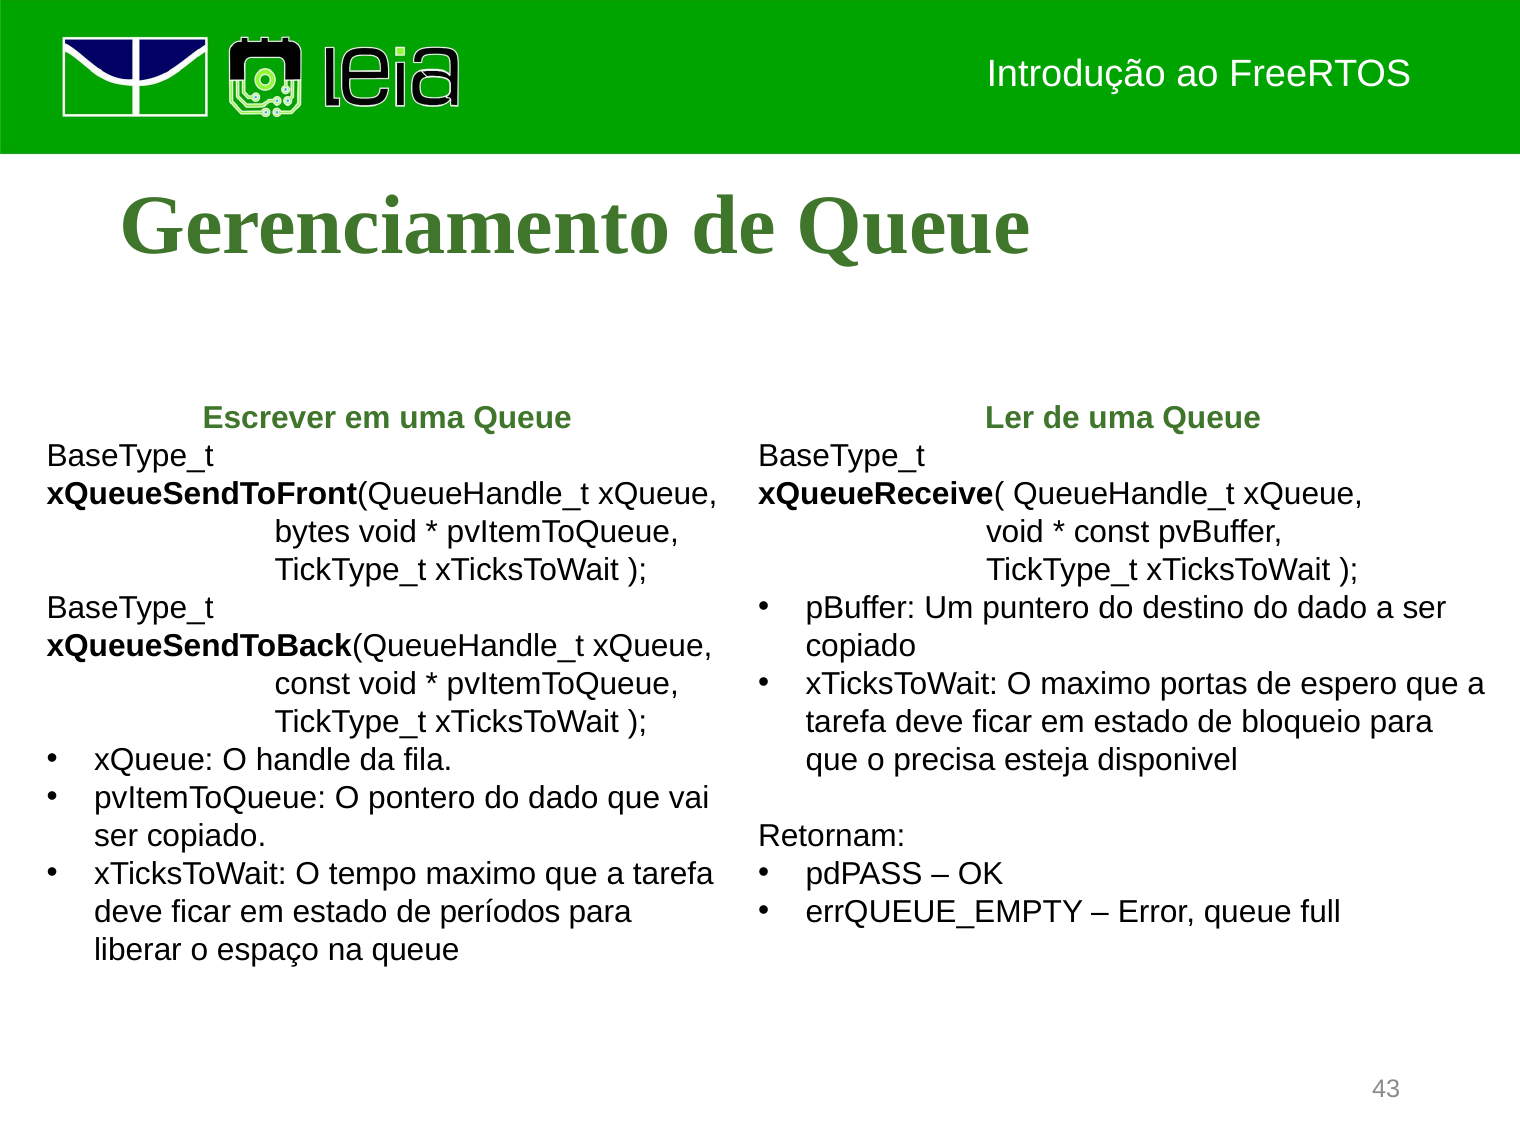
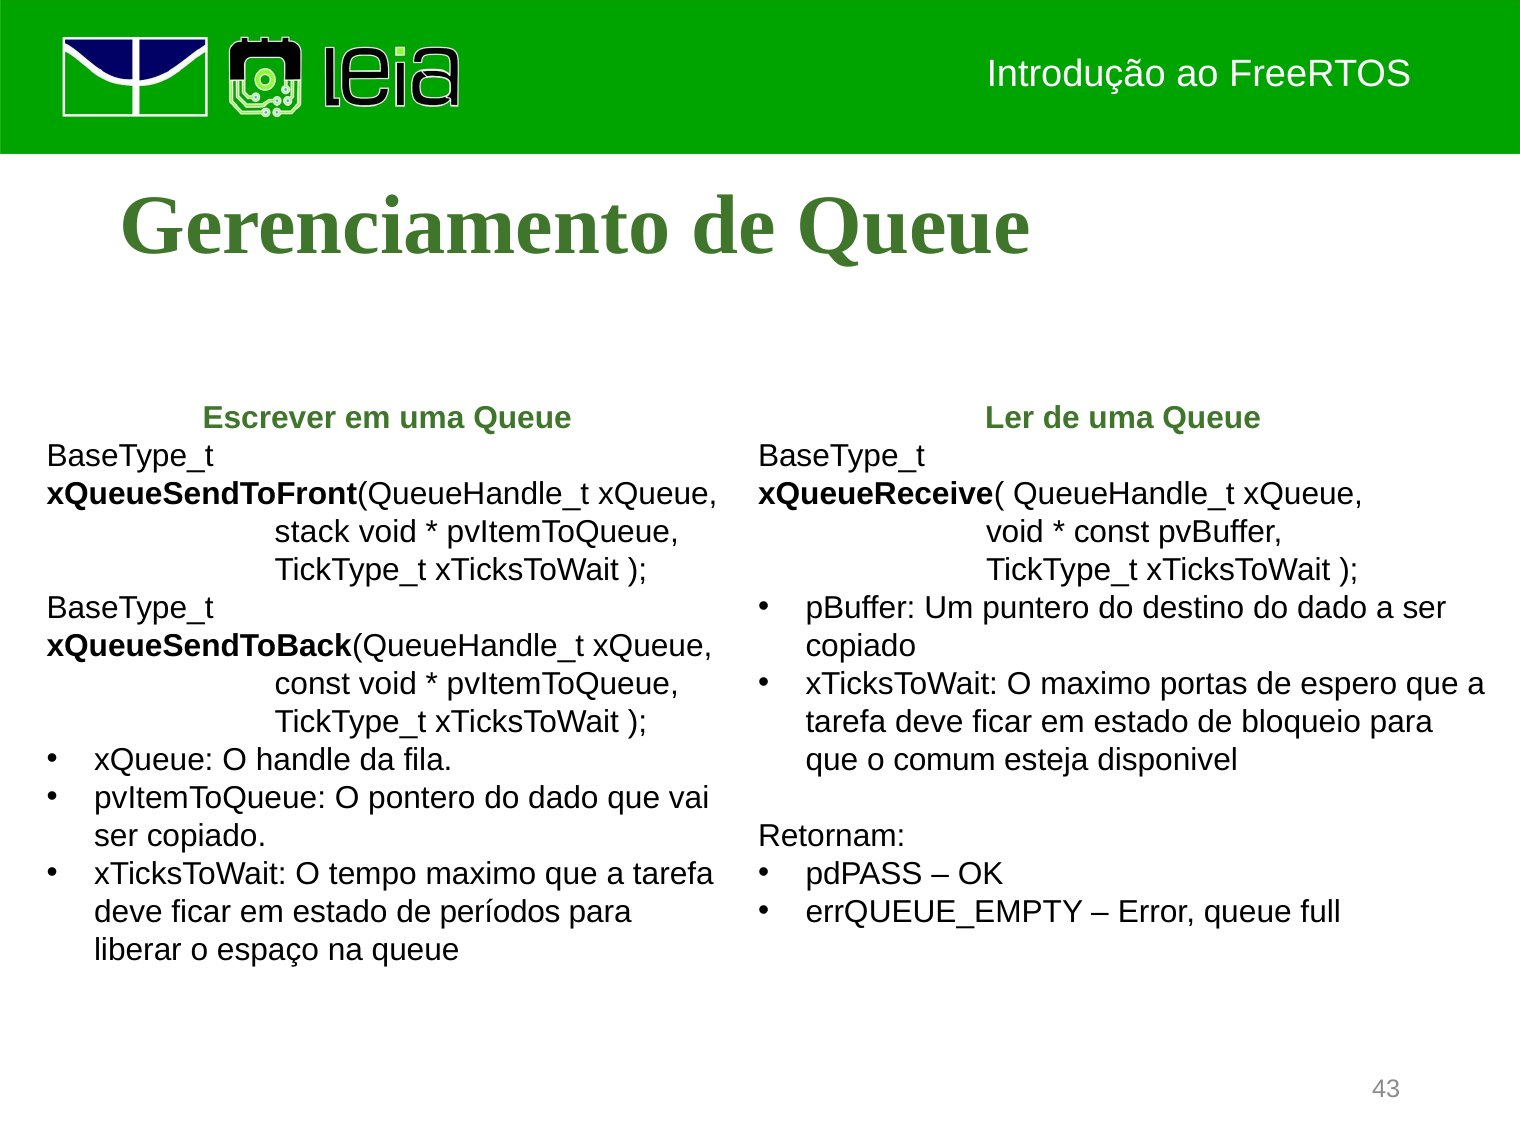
bytes: bytes -> stack
precisa: precisa -> comum
